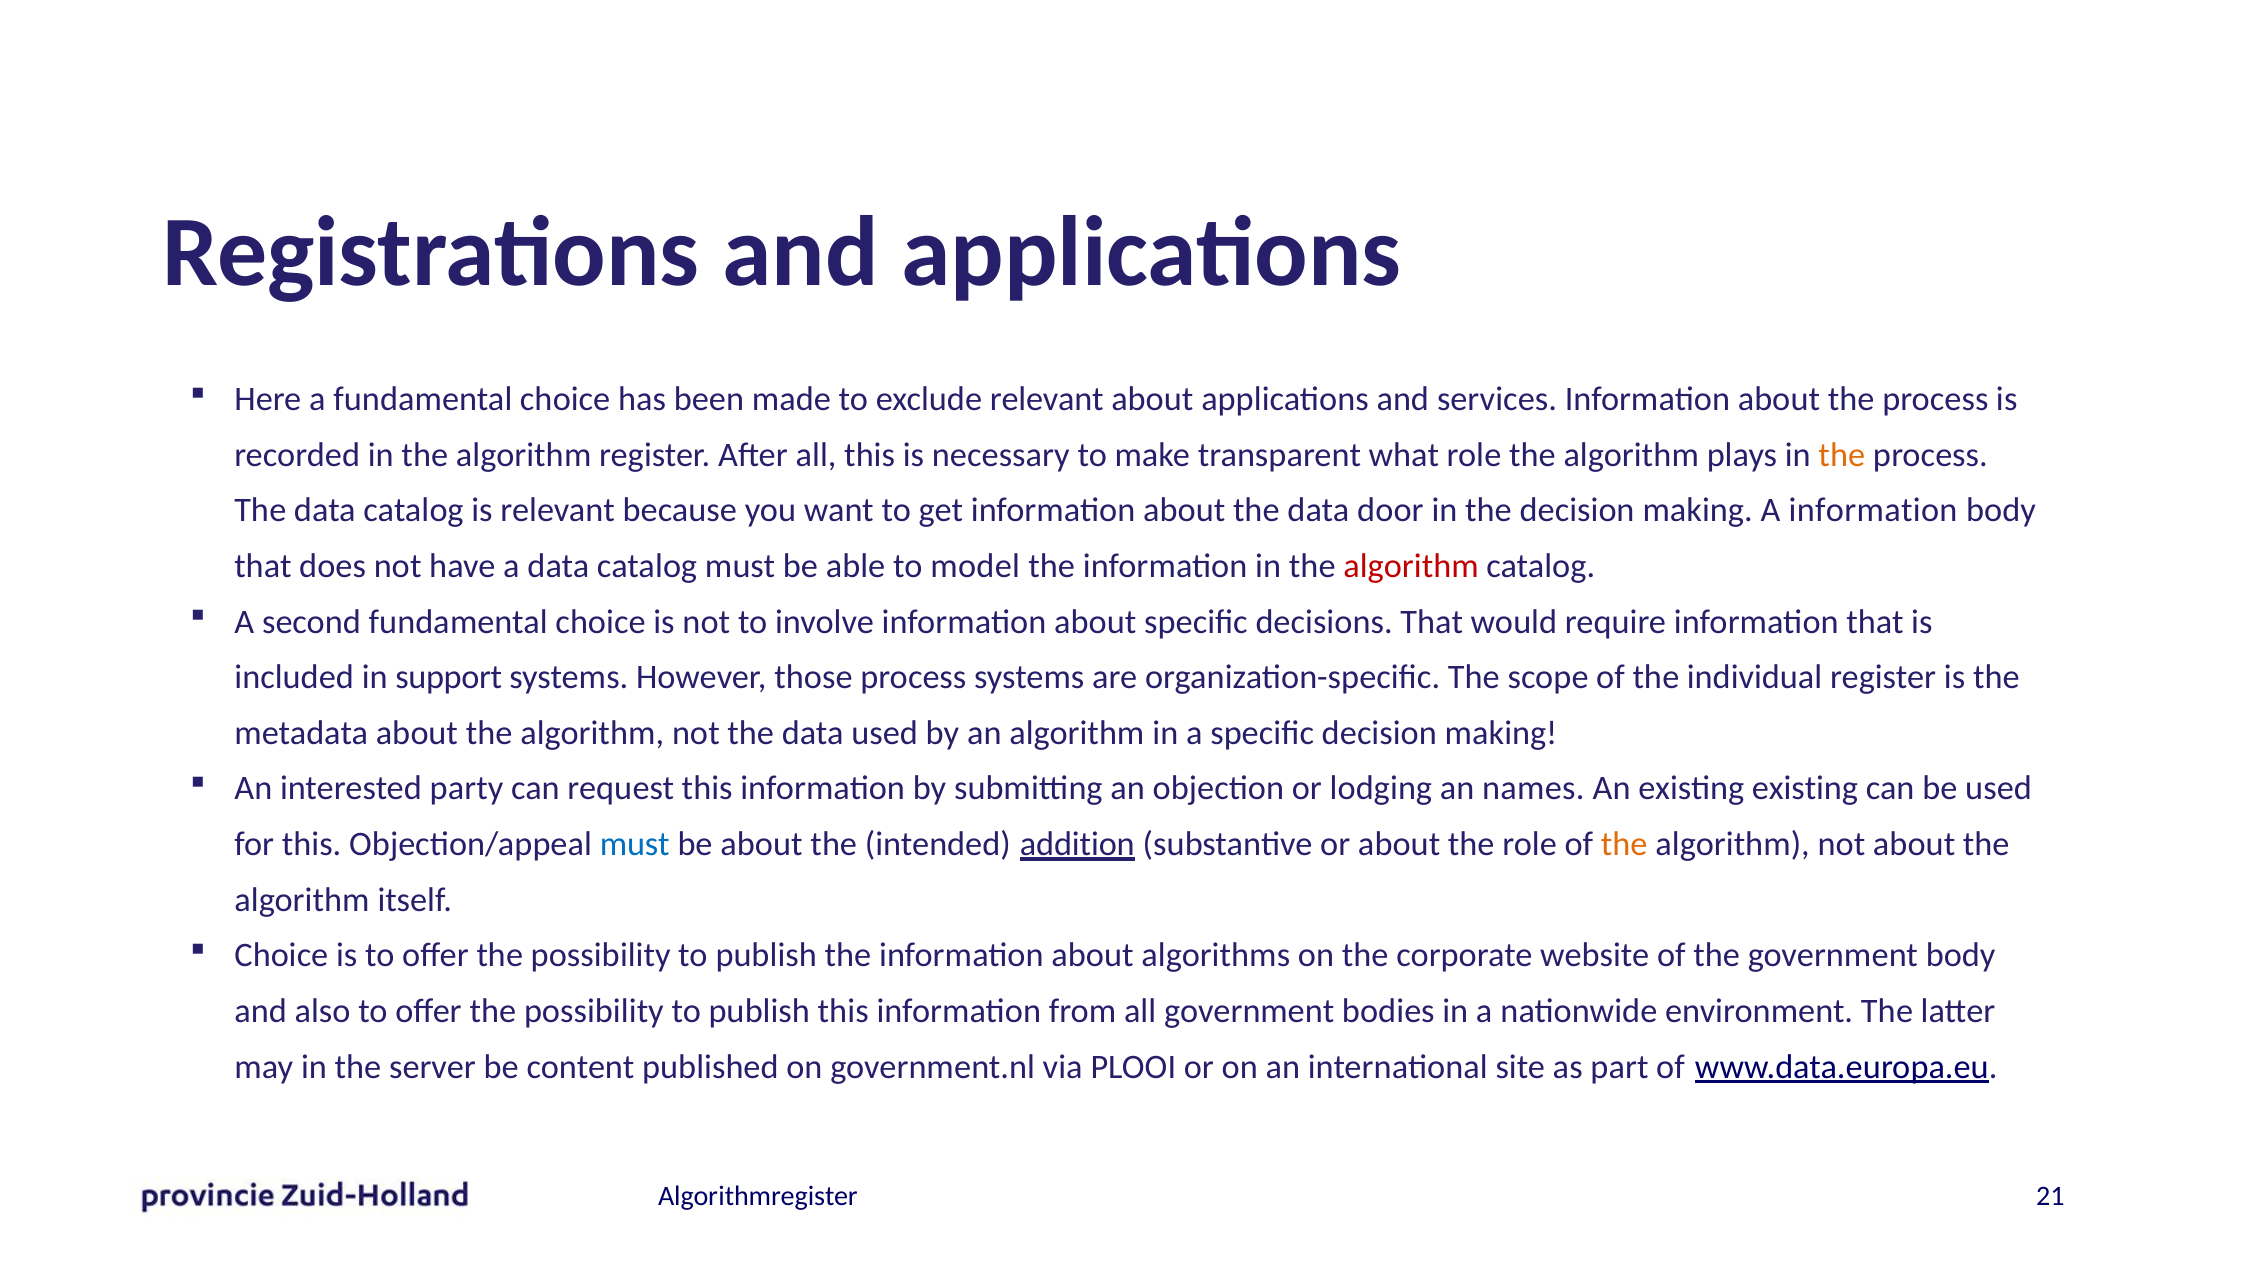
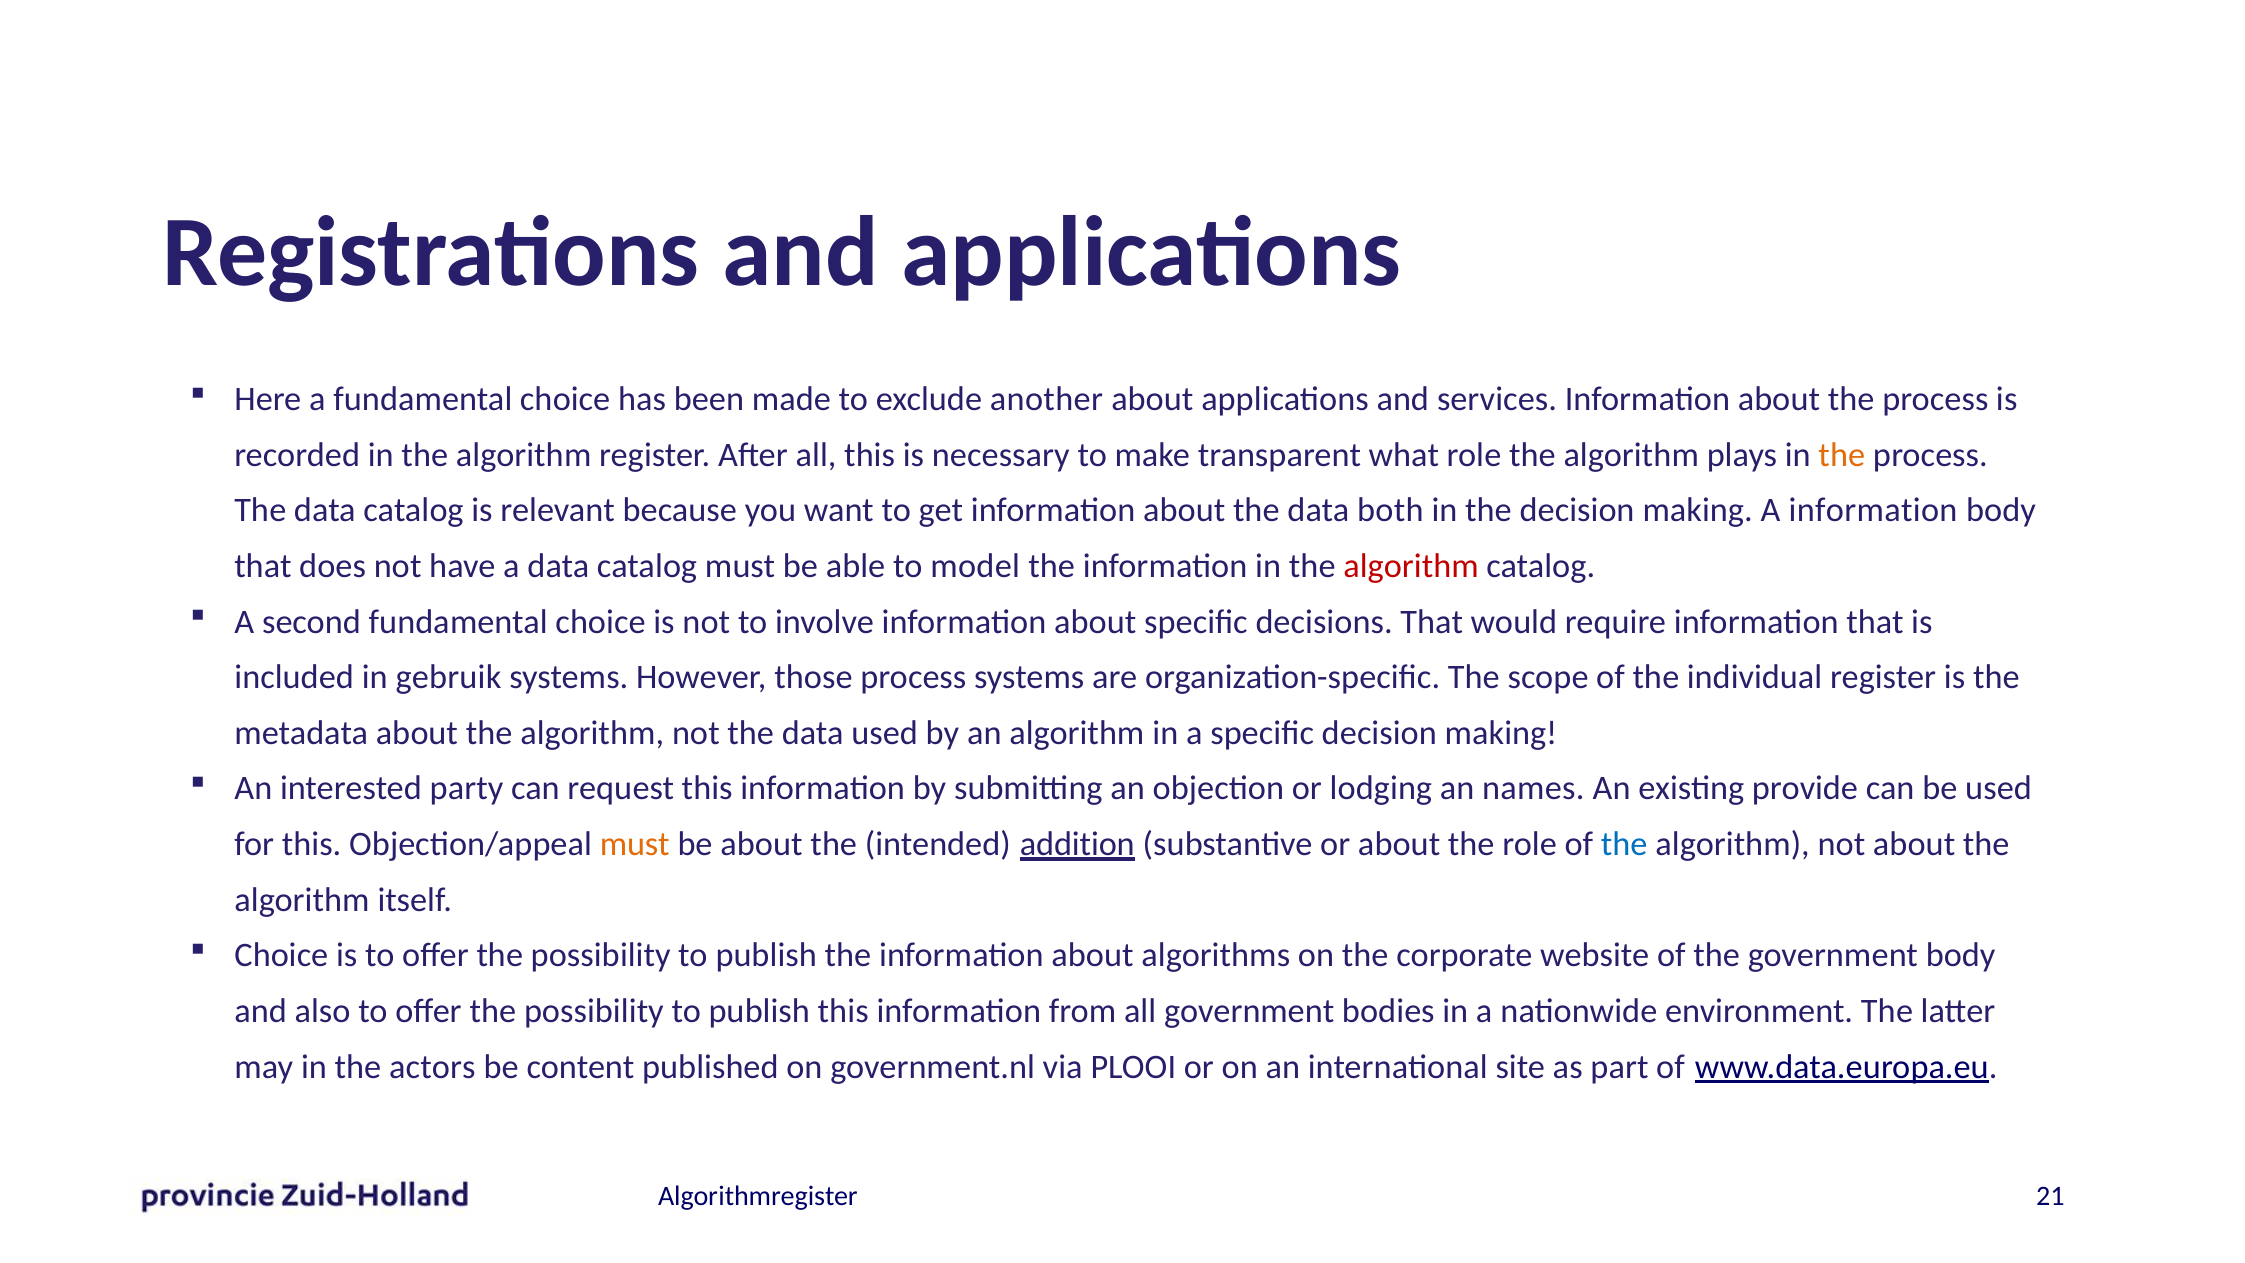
exclude relevant: relevant -> another
door: door -> both
support: support -> gebruik
existing existing: existing -> provide
must at (635, 844) colour: blue -> orange
the at (1624, 844) colour: orange -> blue
server: server -> actors
